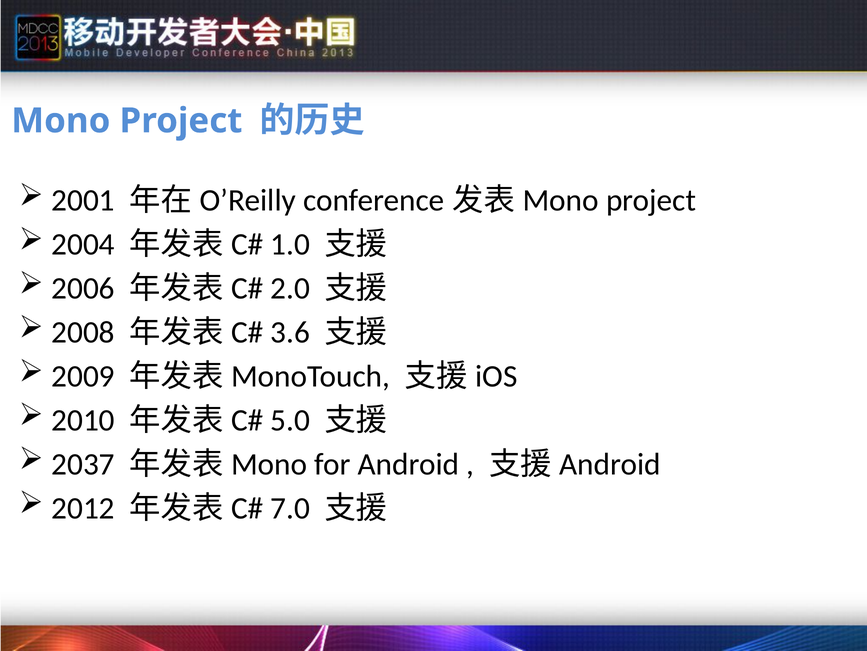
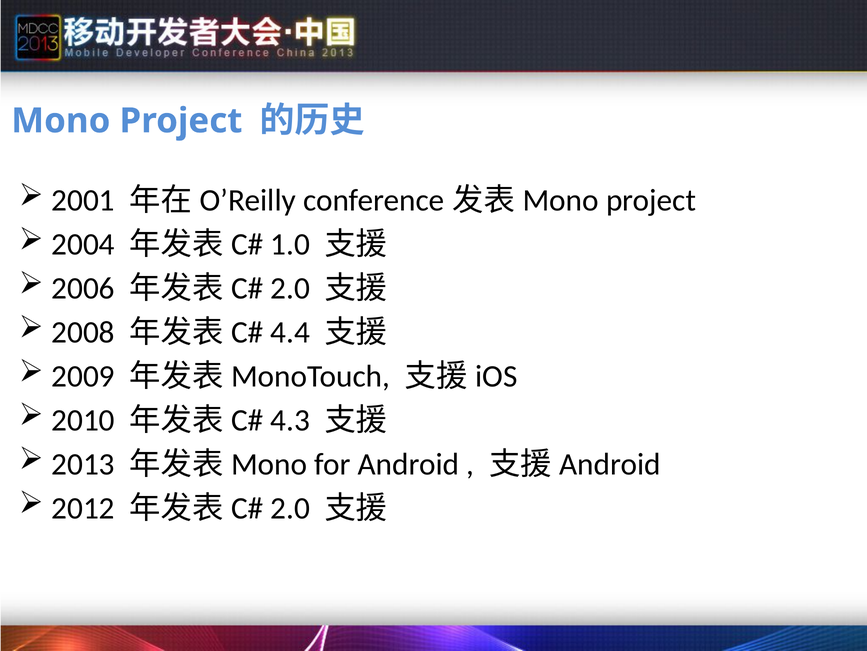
3.6: 3.6 -> 4.4
5.0: 5.0 -> 4.3
2037: 2037 -> 2013
7.0 at (290, 508): 7.0 -> 2.0
